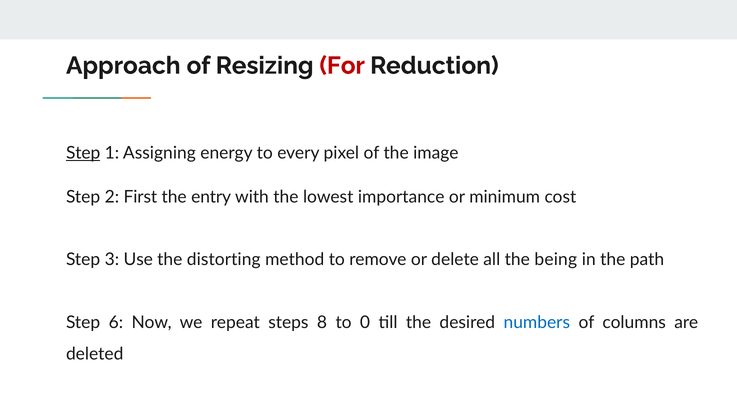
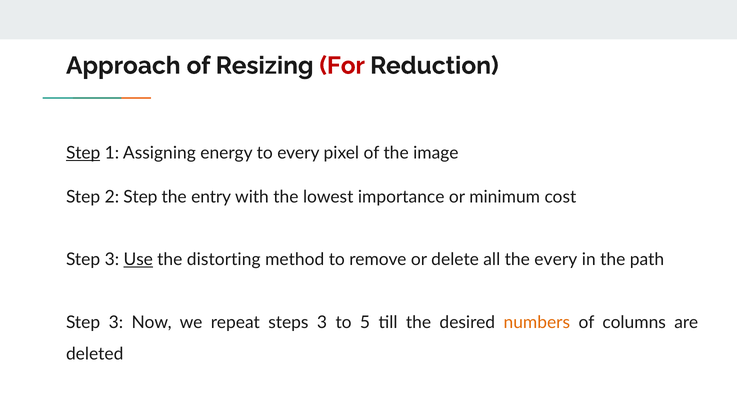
2 First: First -> Step
Use underline: none -> present
the being: being -> every
6 at (116, 322): 6 -> 3
steps 8: 8 -> 3
0: 0 -> 5
numbers colour: blue -> orange
